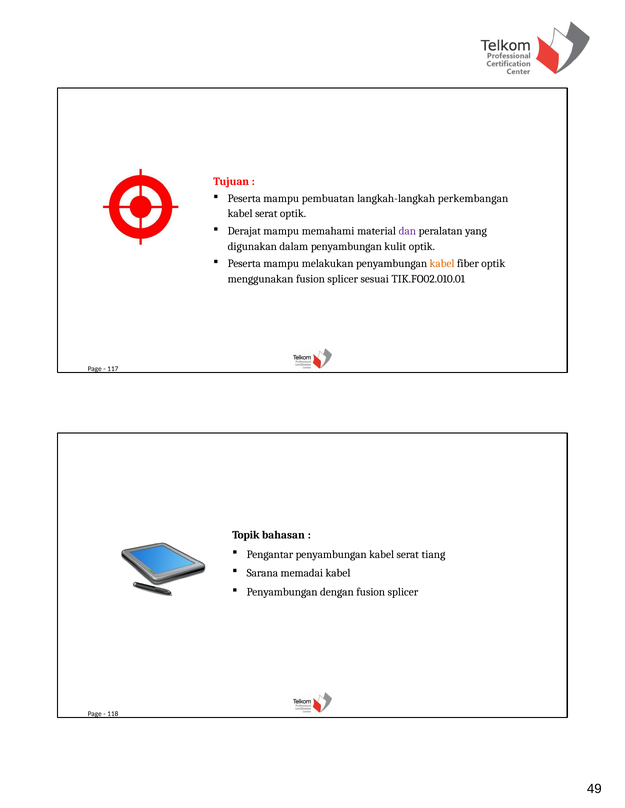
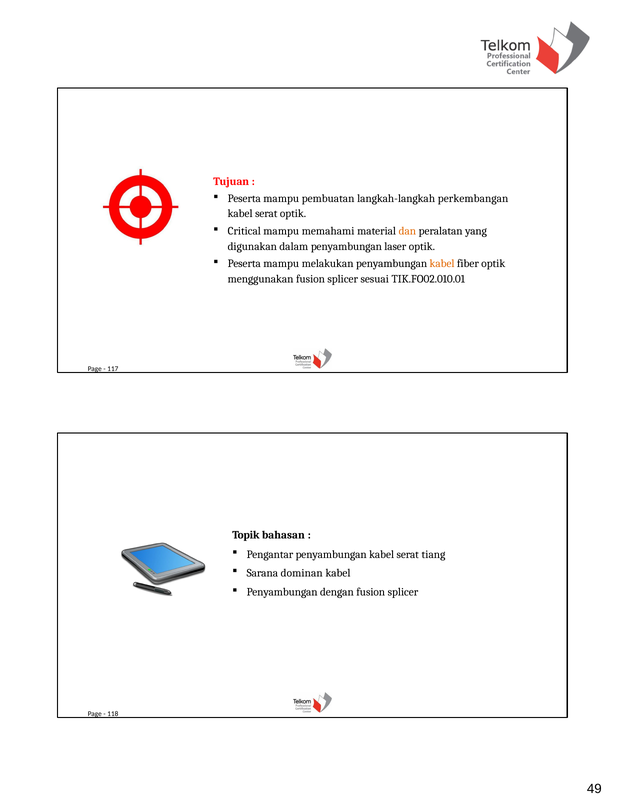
Derajat: Derajat -> Critical
dan colour: purple -> orange
kulit: kulit -> laser
memadai: memadai -> dominan
